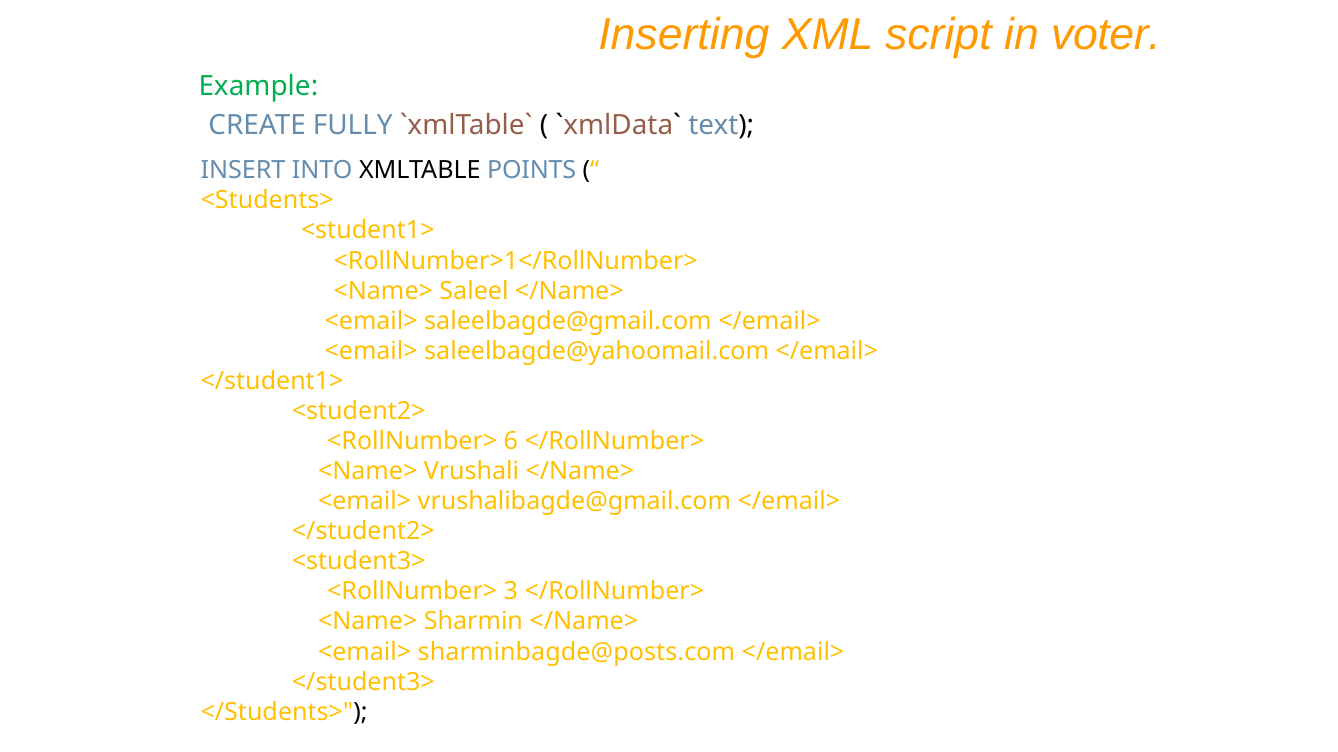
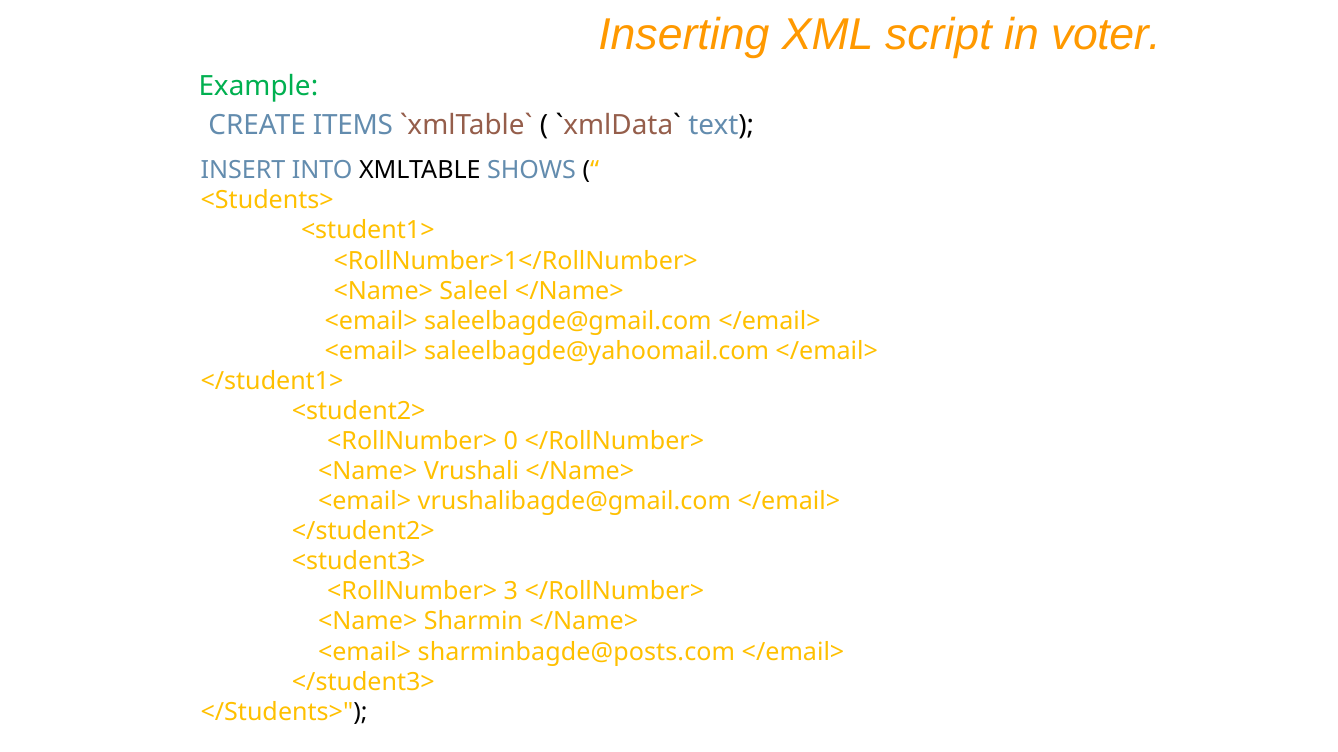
FULLY: FULLY -> ITEMS
POINTS: POINTS -> SHOWS
6: 6 -> 0
